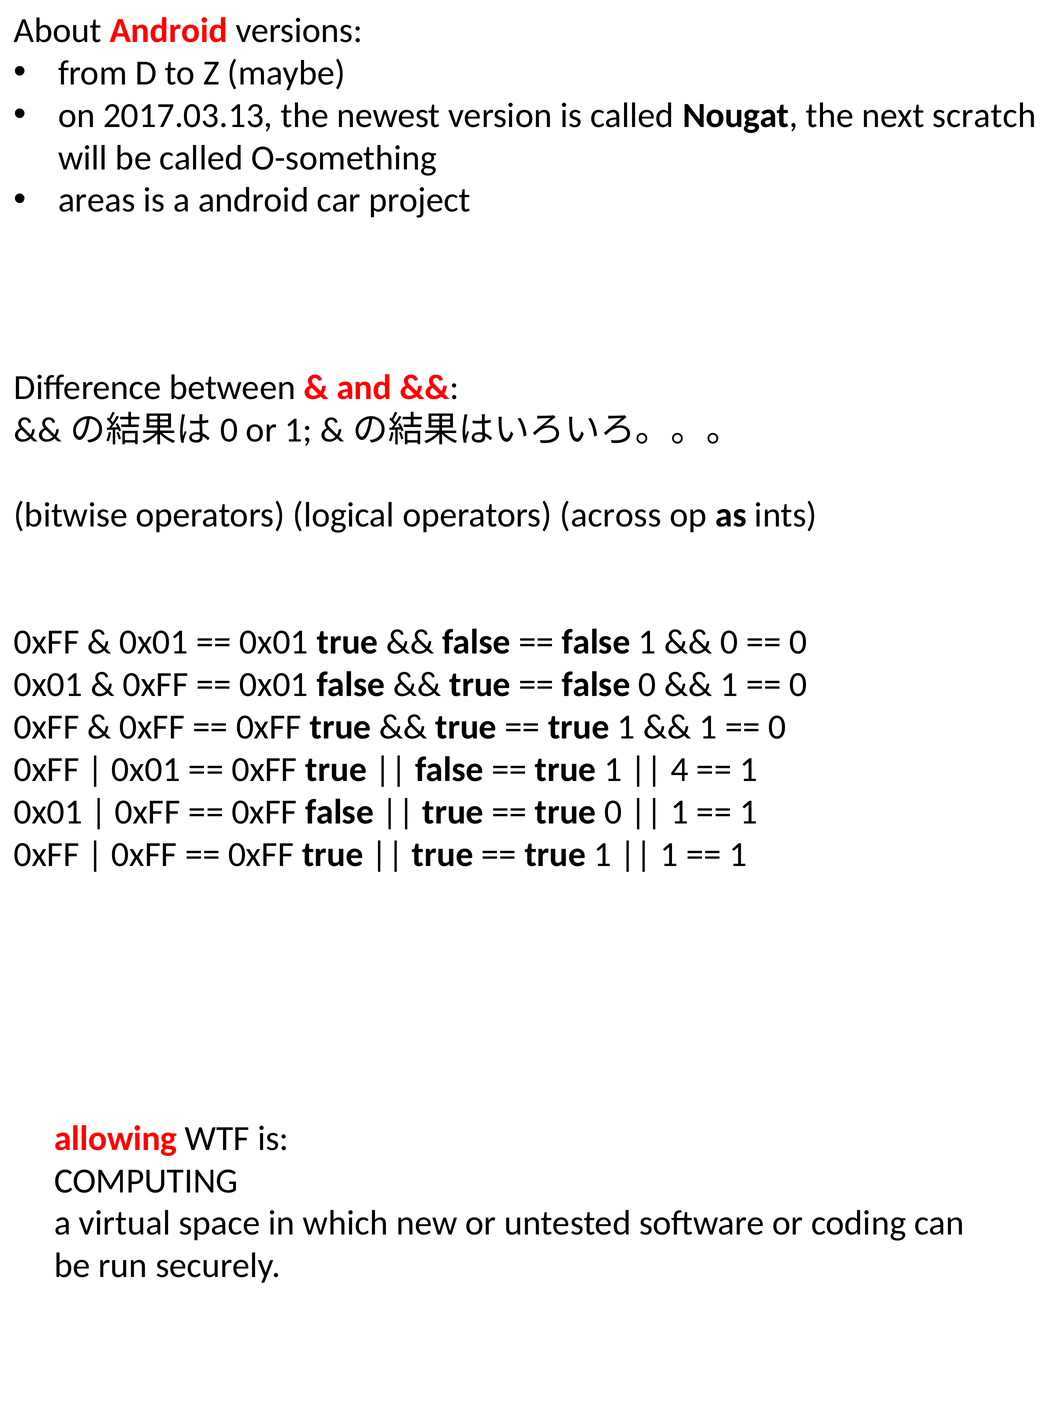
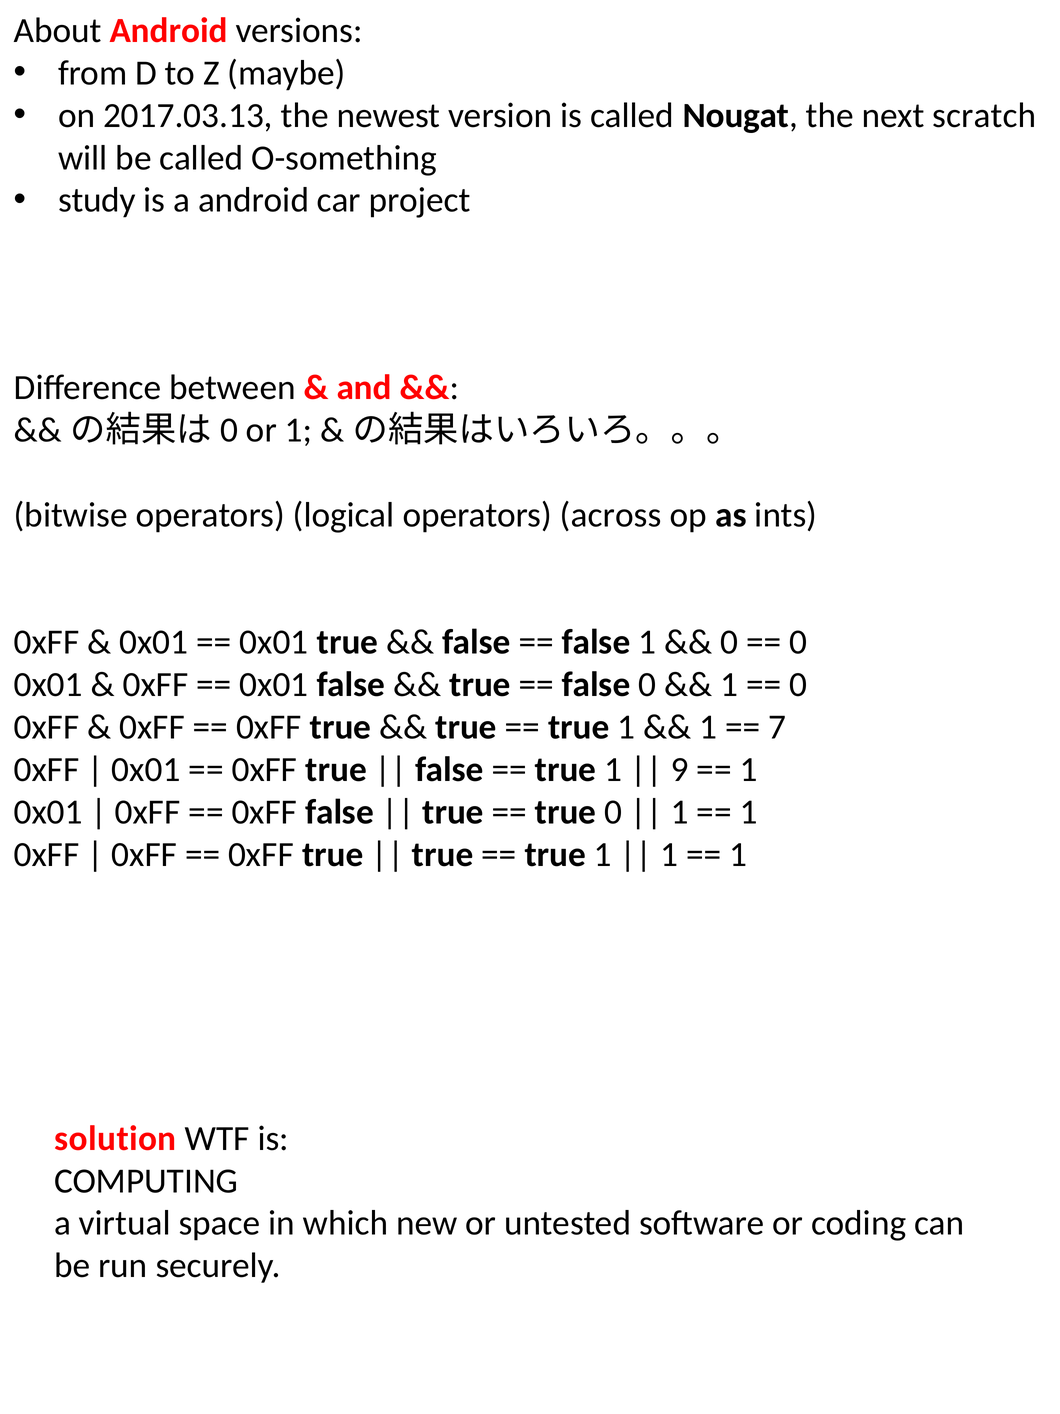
areas: areas -> study
0 at (777, 727): 0 -> 7
4: 4 -> 9
allowing: allowing -> solution
